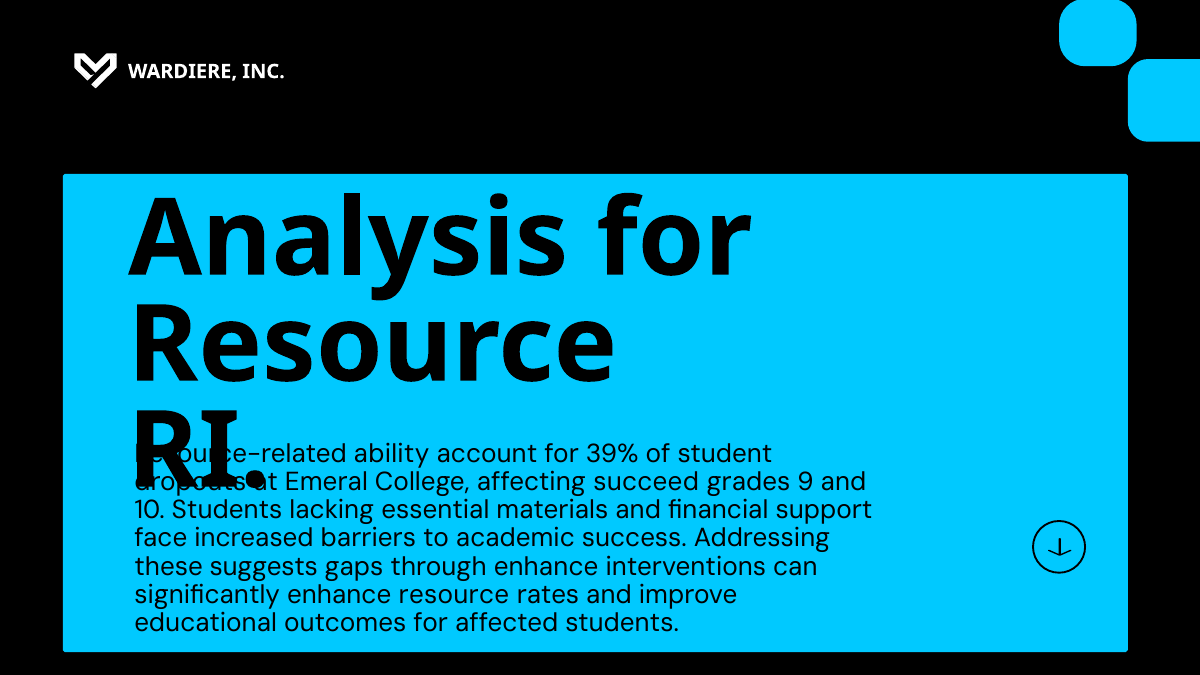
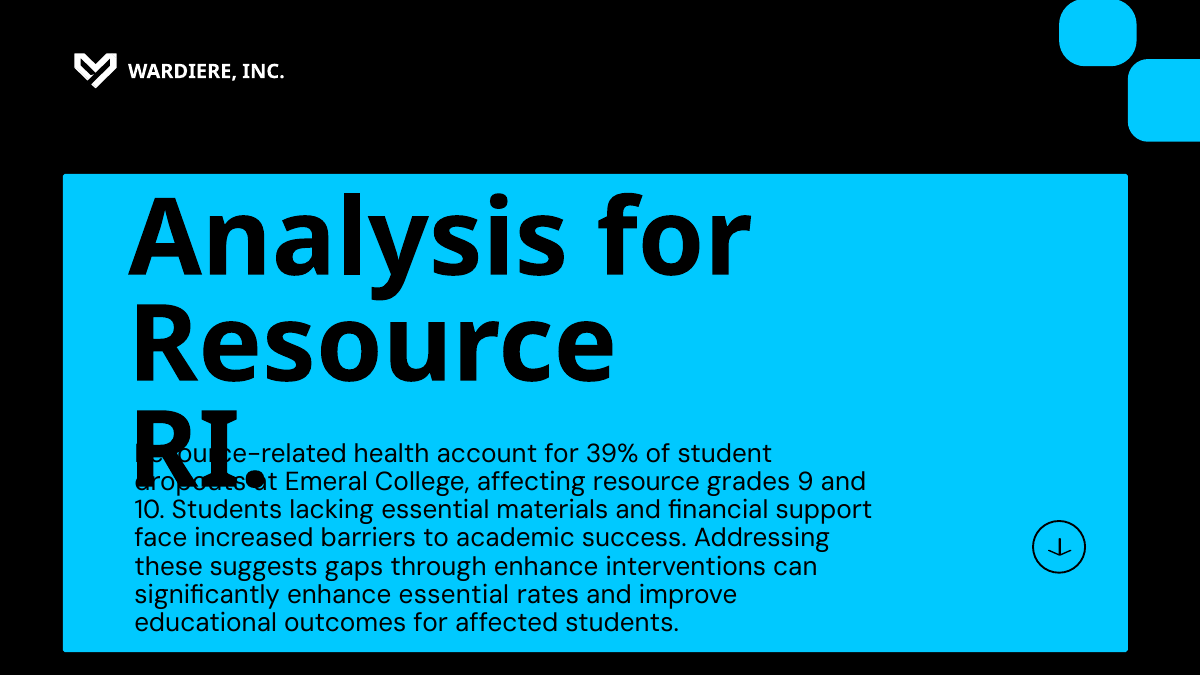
ability: ability -> health
affecting succeed: succeed -> resource
enhance resource: resource -> essential
